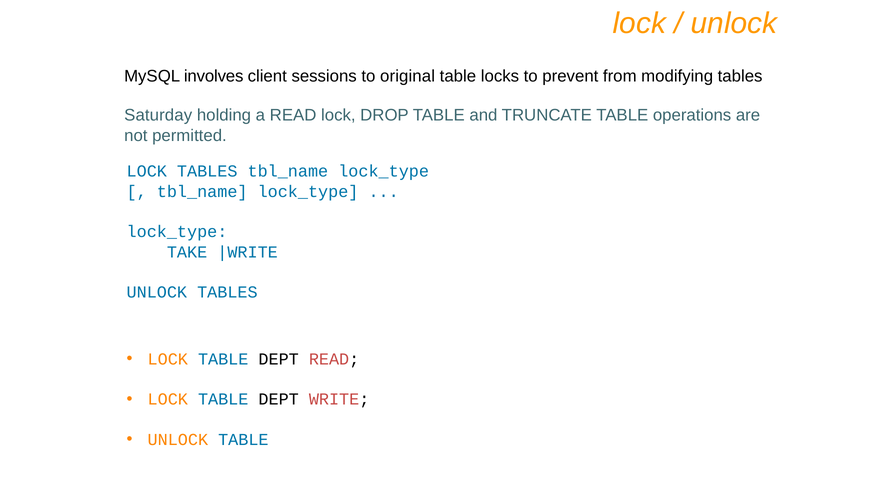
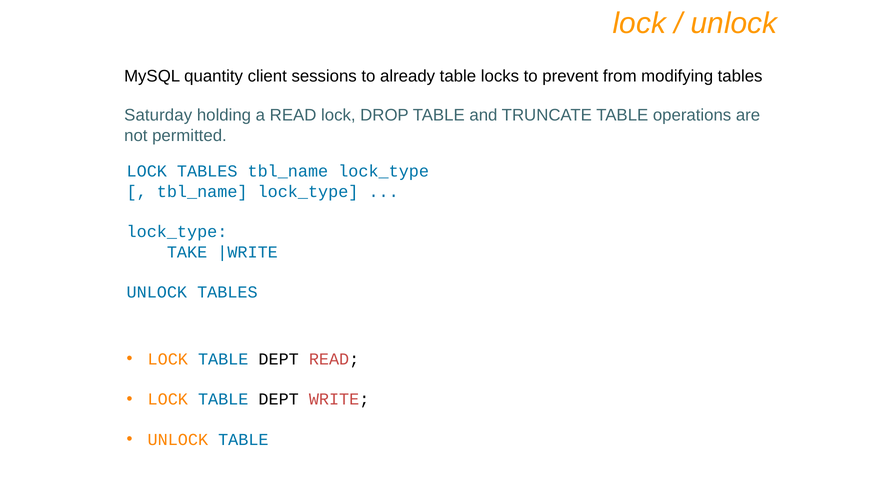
involves: involves -> quantity
original: original -> already
